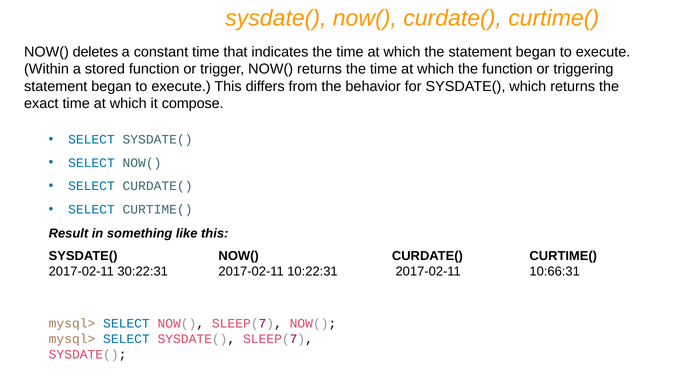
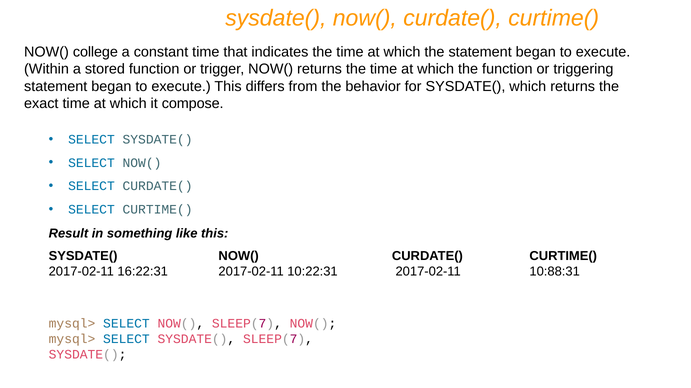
deletes: deletes -> college
30:22:31: 30:22:31 -> 16:22:31
10:66:31: 10:66:31 -> 10:88:31
